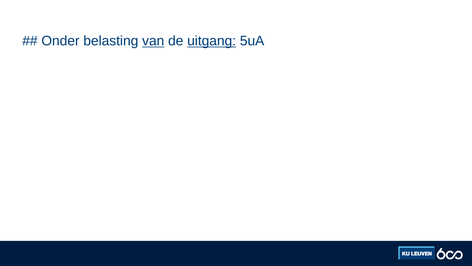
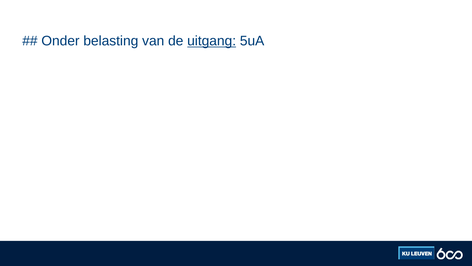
van underline: present -> none
